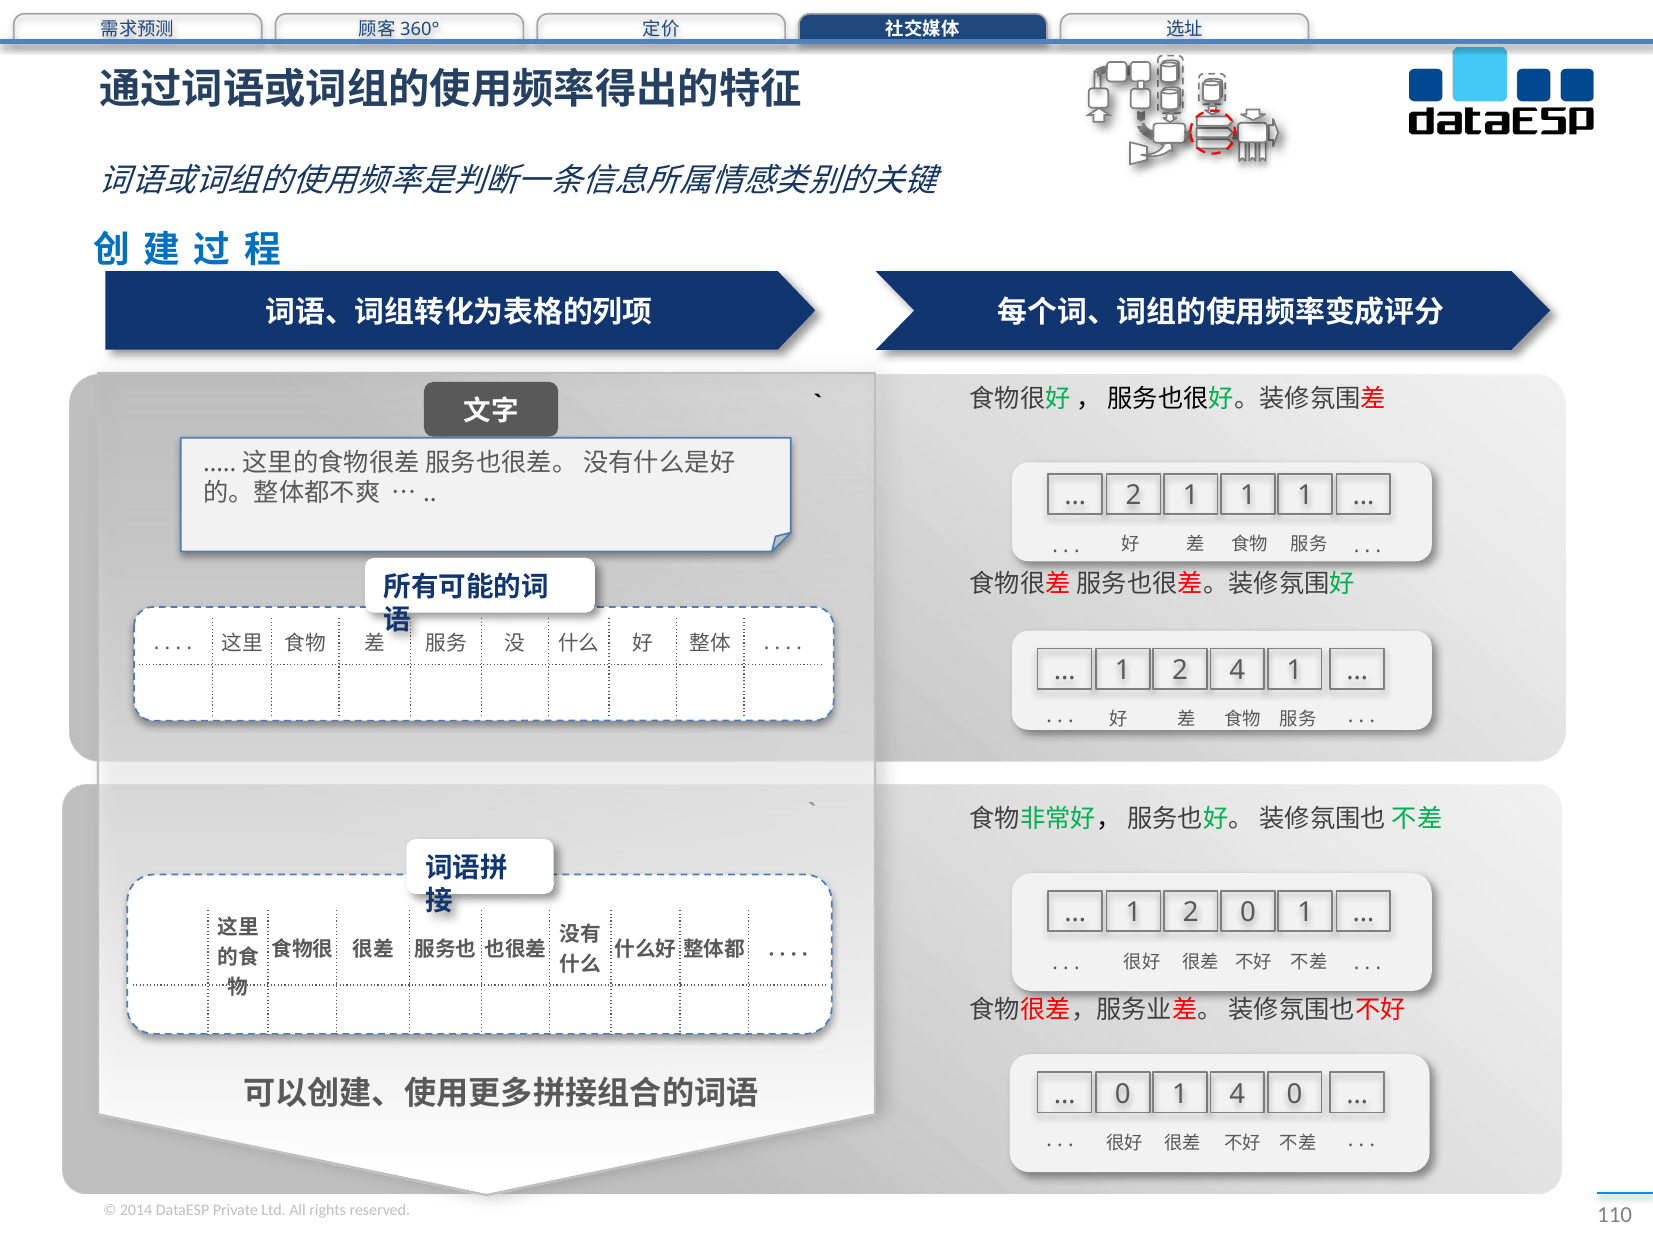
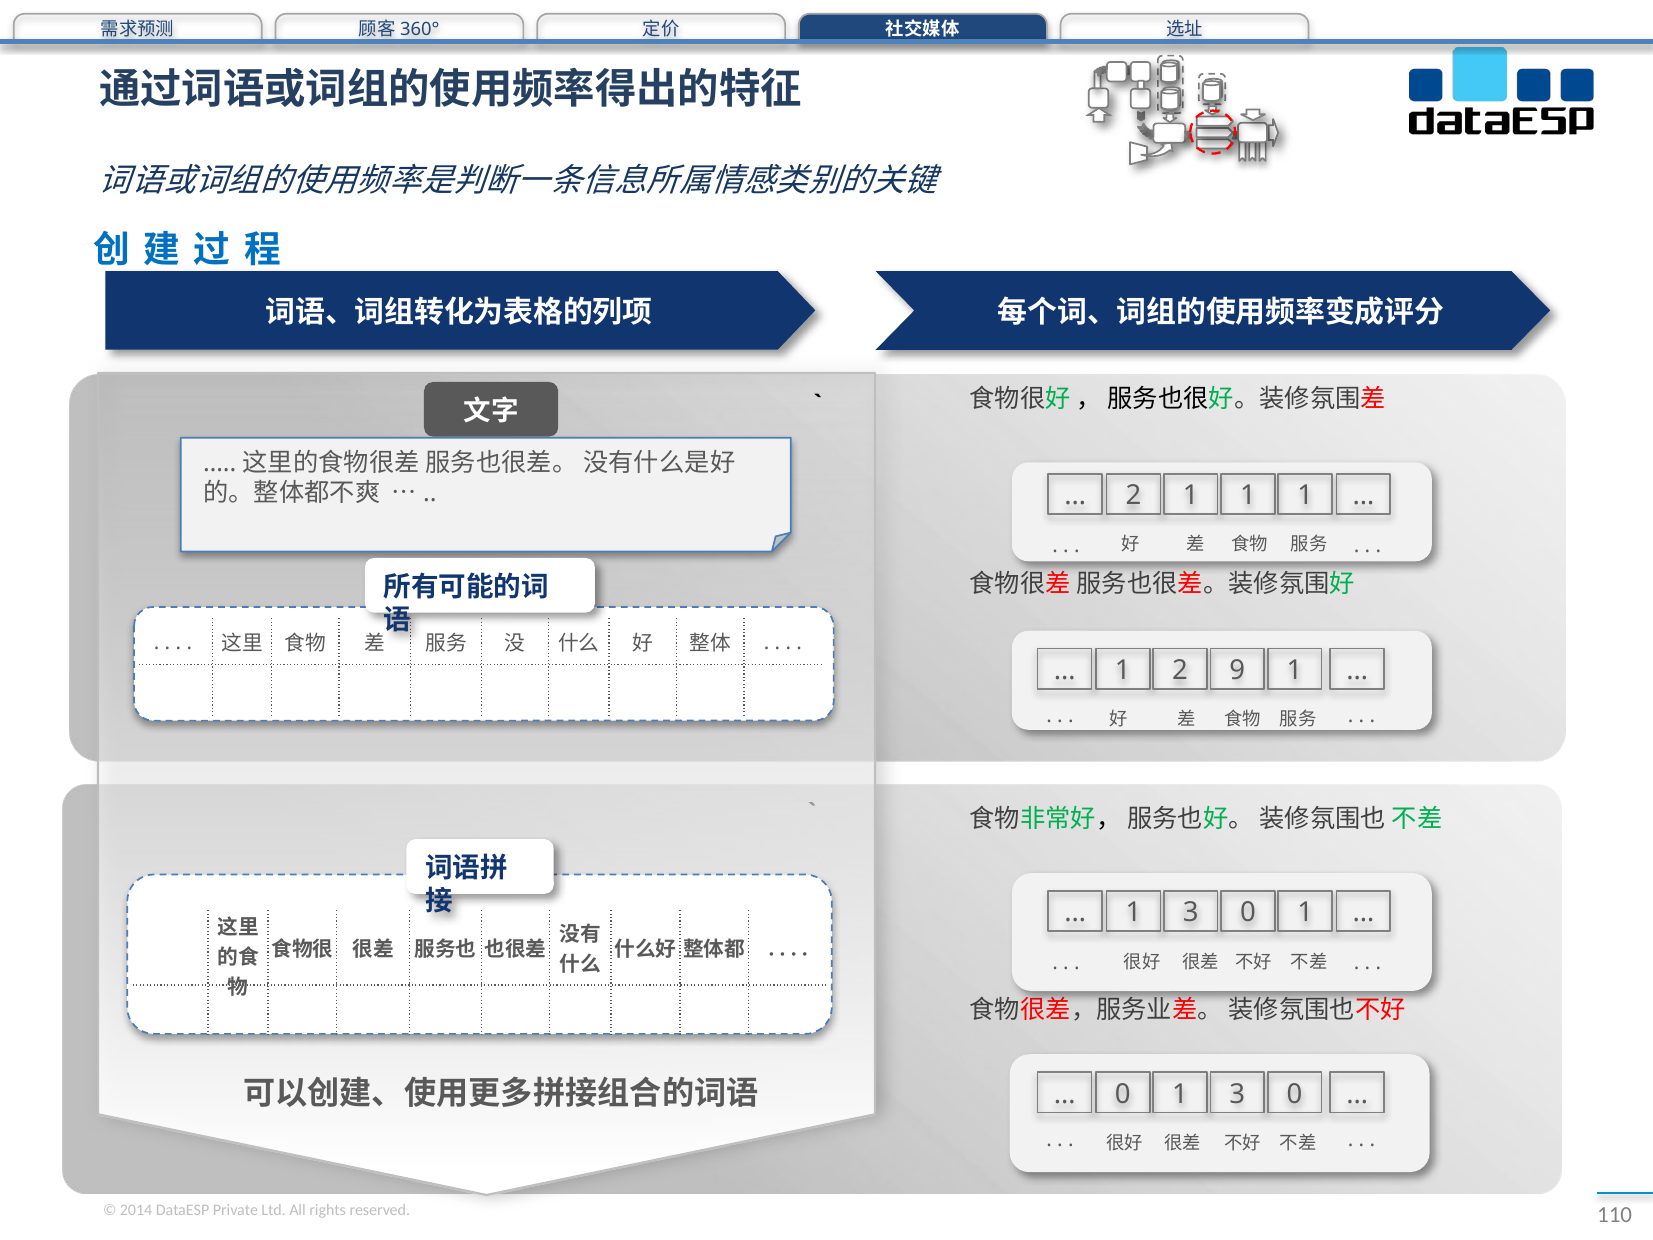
2 4: 4 -> 9
2 at (1191, 913): 2 -> 3
0 1 4: 4 -> 3
